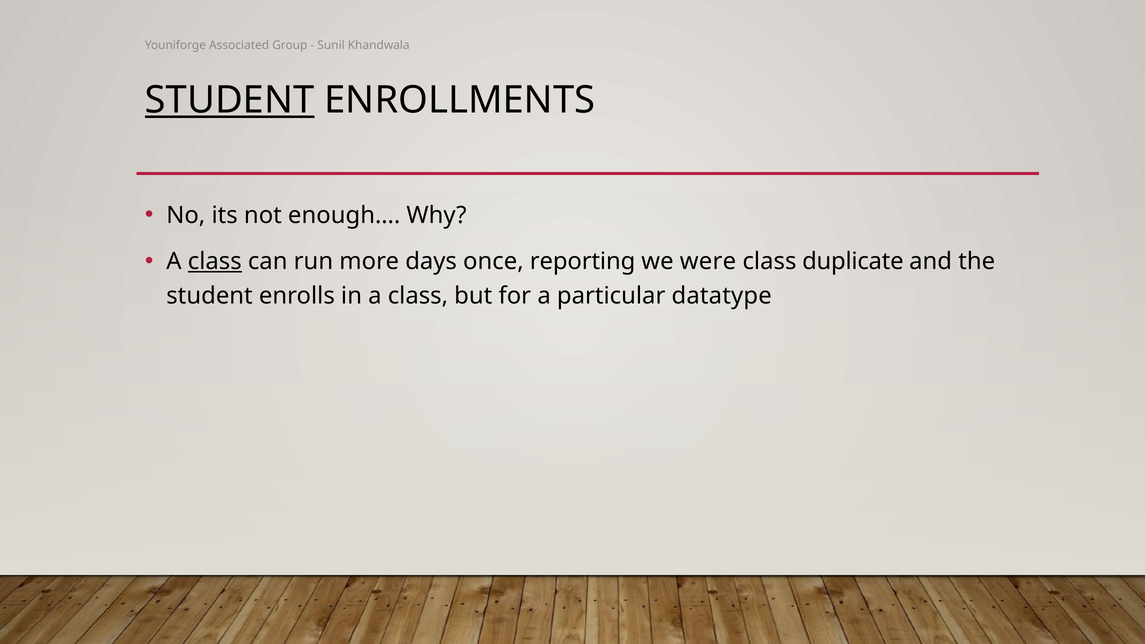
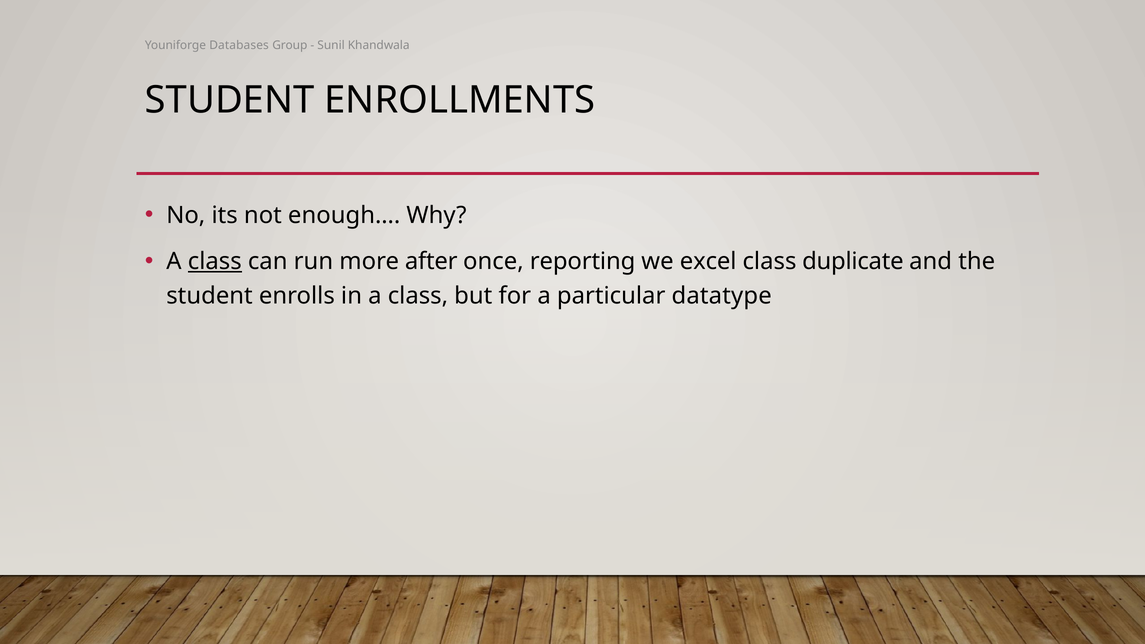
Associated: Associated -> Databases
STUDENT at (230, 100) underline: present -> none
days: days -> after
were: were -> excel
